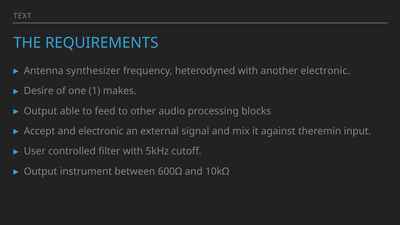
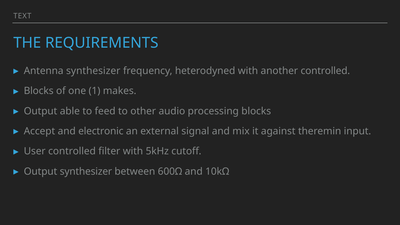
another electronic: electronic -> controlled
Desire at (39, 91): Desire -> Blocks
Output instrument: instrument -> synthesizer
